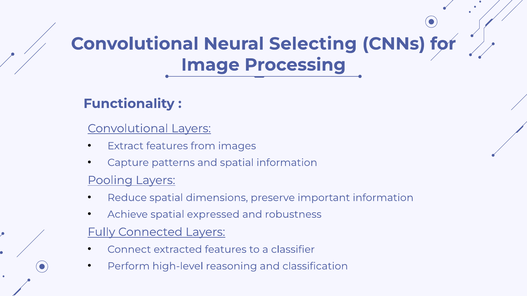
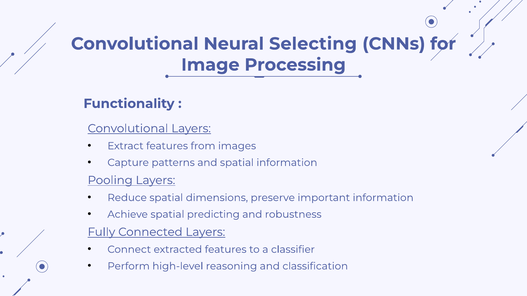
expressed: expressed -> predicting
